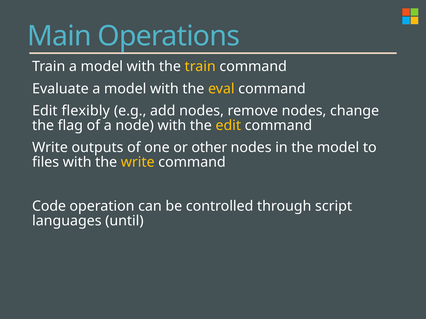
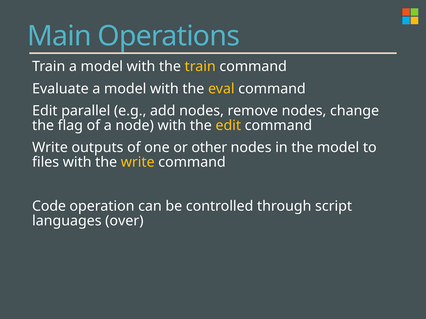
flexibly: flexibly -> parallel
until: until -> over
